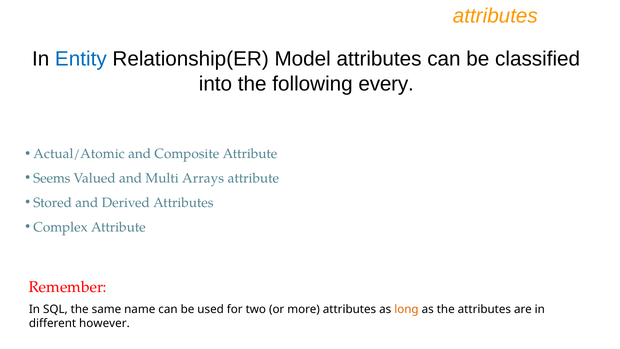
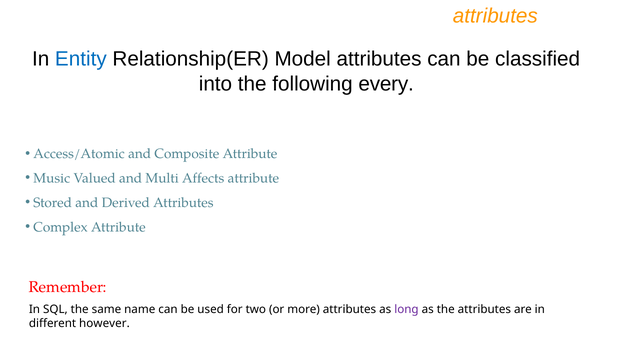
Actual/Atomic: Actual/Atomic -> Access/Atomic
Seems: Seems -> Music
Arrays: Arrays -> Affects
long colour: orange -> purple
